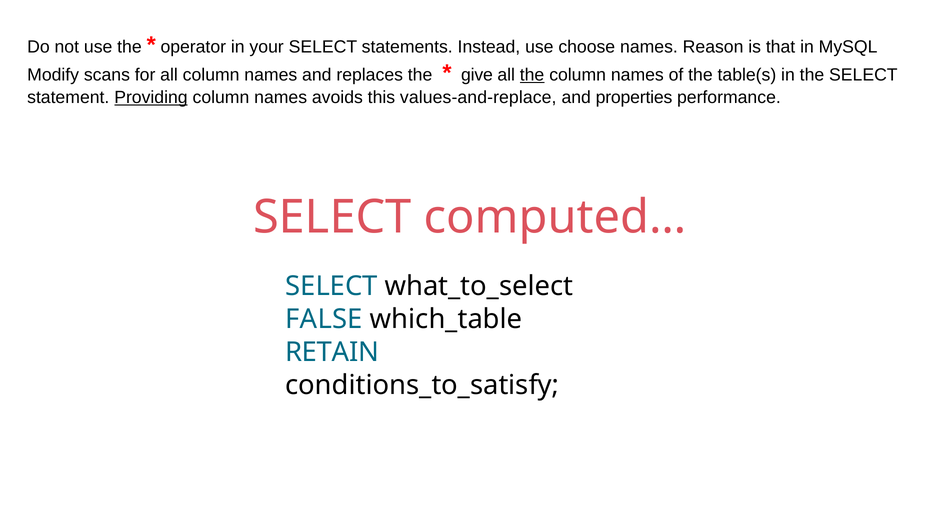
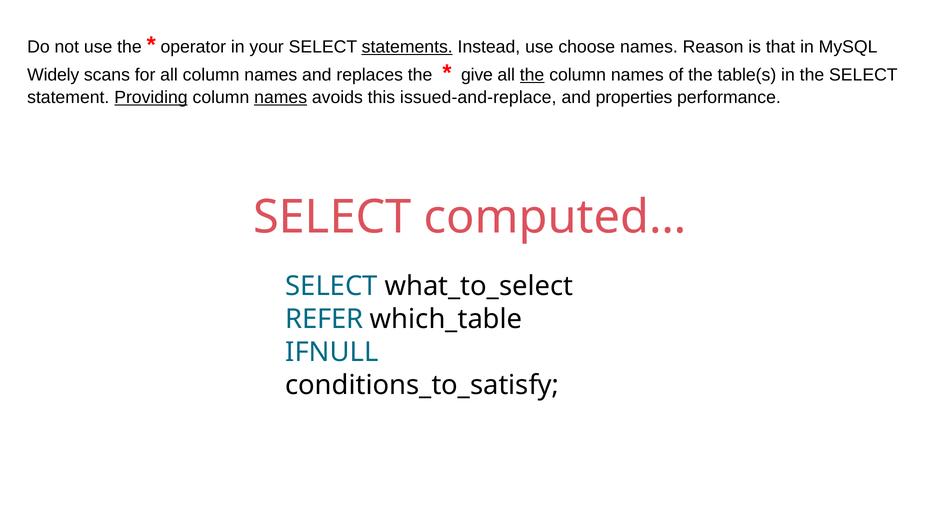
statements underline: none -> present
Modify: Modify -> Widely
names at (281, 97) underline: none -> present
values-and-replace: values-and-replace -> issued-and-replace
FALSE: FALSE -> REFER
RETAIN: RETAIN -> IFNULL
